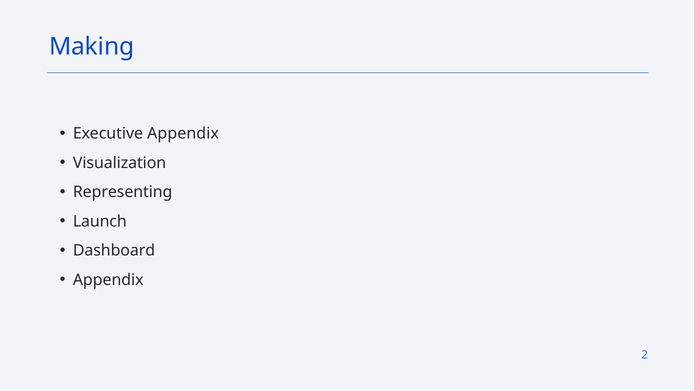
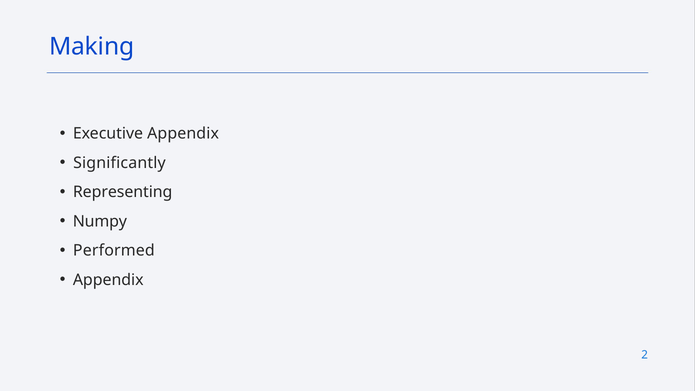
Visualization: Visualization -> Significantly
Launch: Launch -> Numpy
Dashboard: Dashboard -> Performed
